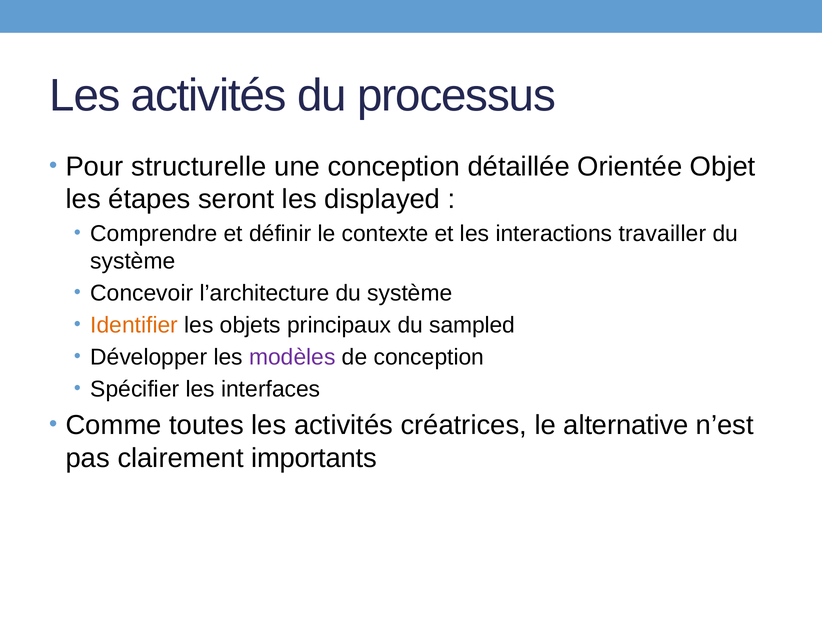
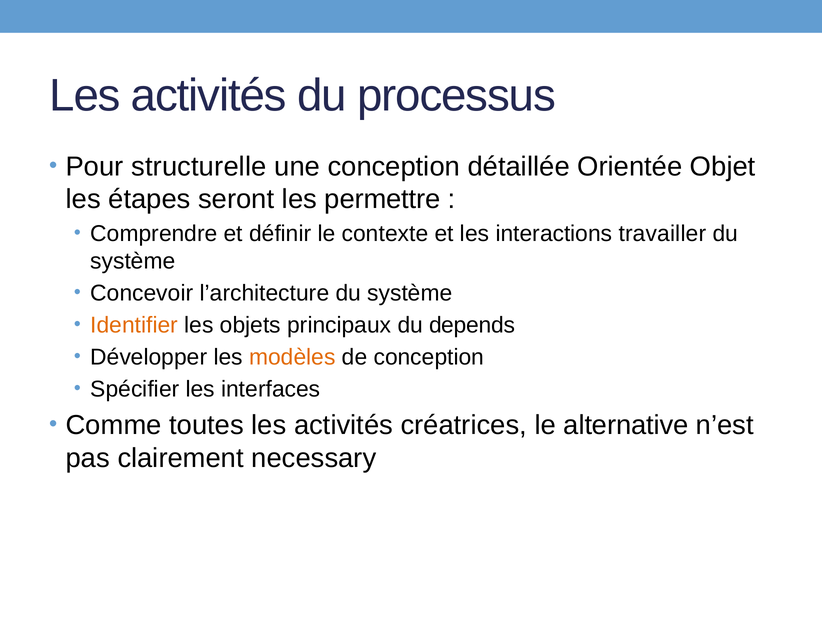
displayed: displayed -> permettre
sampled: sampled -> depends
modèles colour: purple -> orange
importants: importants -> necessary
